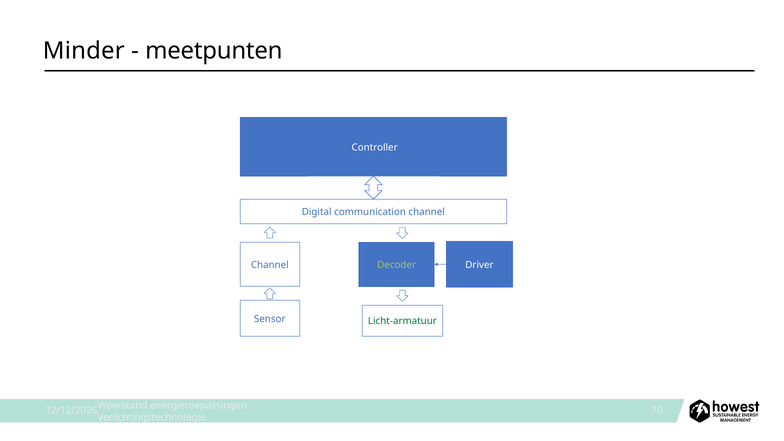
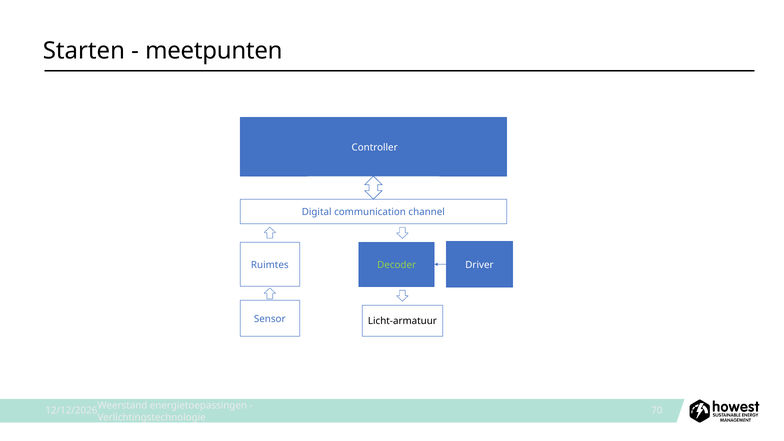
Minder: Minder -> Starten
Channel at (270, 265): Channel -> Ruimtes
Licht-armatuur colour: green -> black
